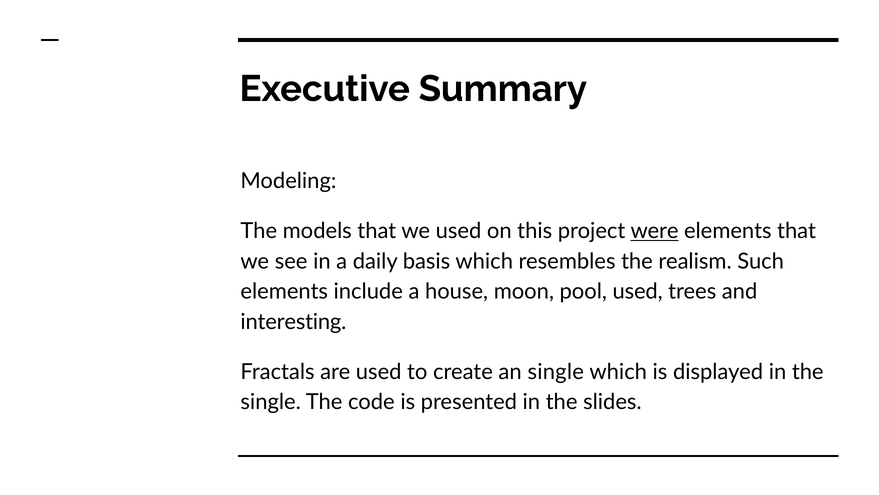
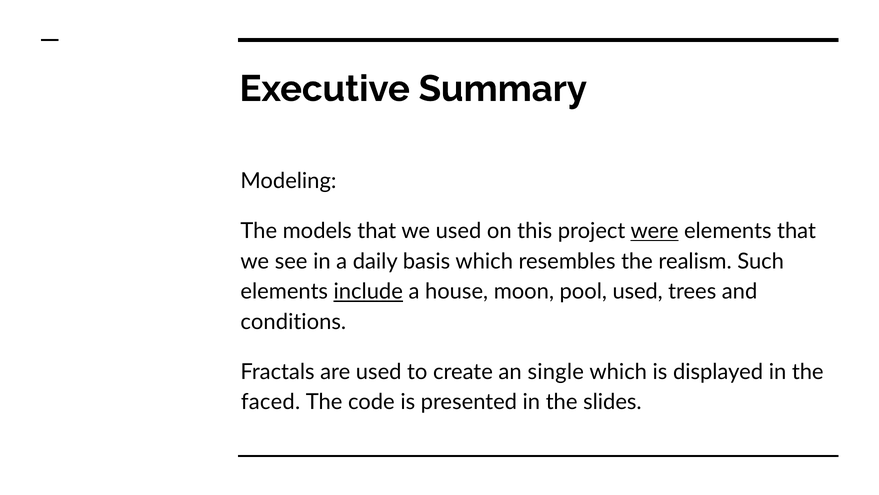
include underline: none -> present
interesting: interesting -> conditions
single at (271, 402): single -> faced
